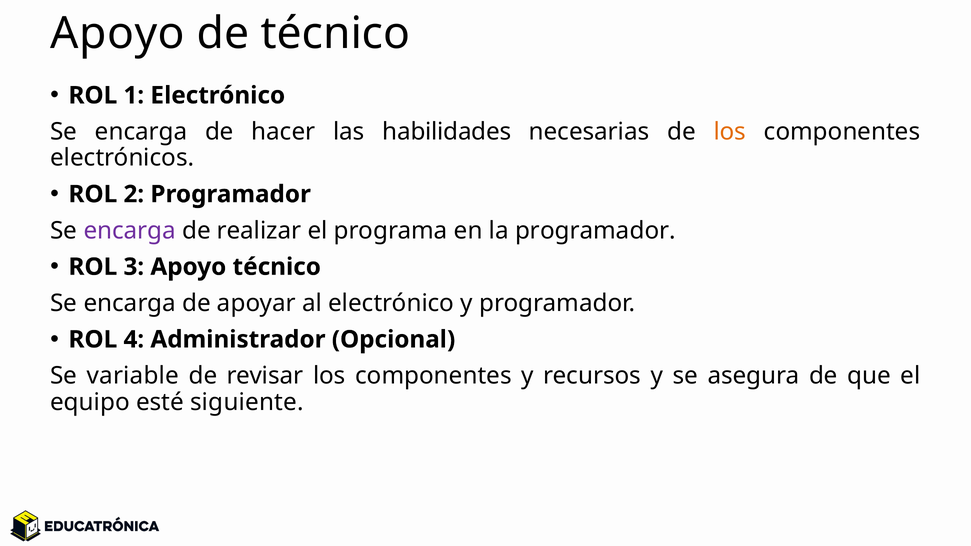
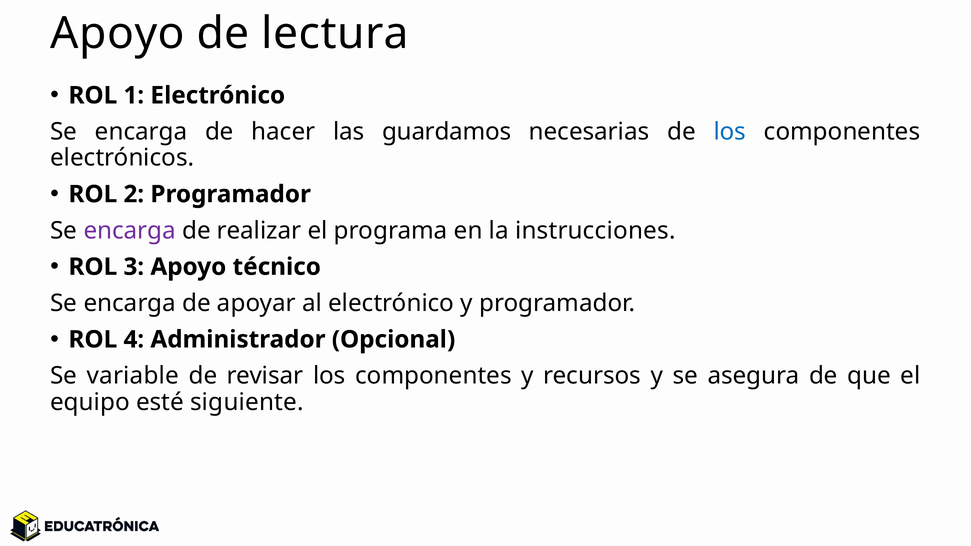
de técnico: técnico -> lectura
habilidades: habilidades -> guardamos
los at (730, 132) colour: orange -> blue
la programador: programador -> instrucciones
